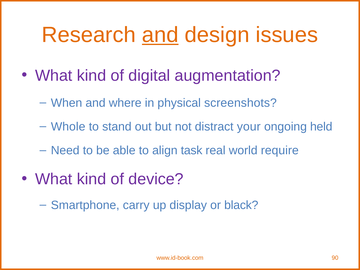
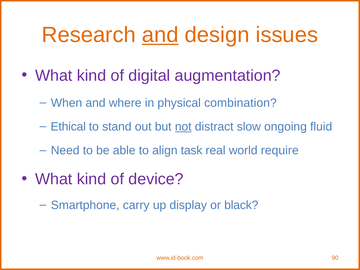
screenshots: screenshots -> combination
Whole: Whole -> Ethical
not underline: none -> present
your: your -> slow
held: held -> fluid
